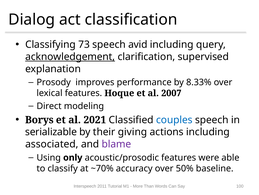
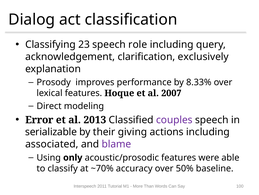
73: 73 -> 23
avid: avid -> role
acknowledgement underline: present -> none
supervised: supervised -> exclusively
Borys: Borys -> Error
2021: 2021 -> 2013
couples colour: blue -> purple
